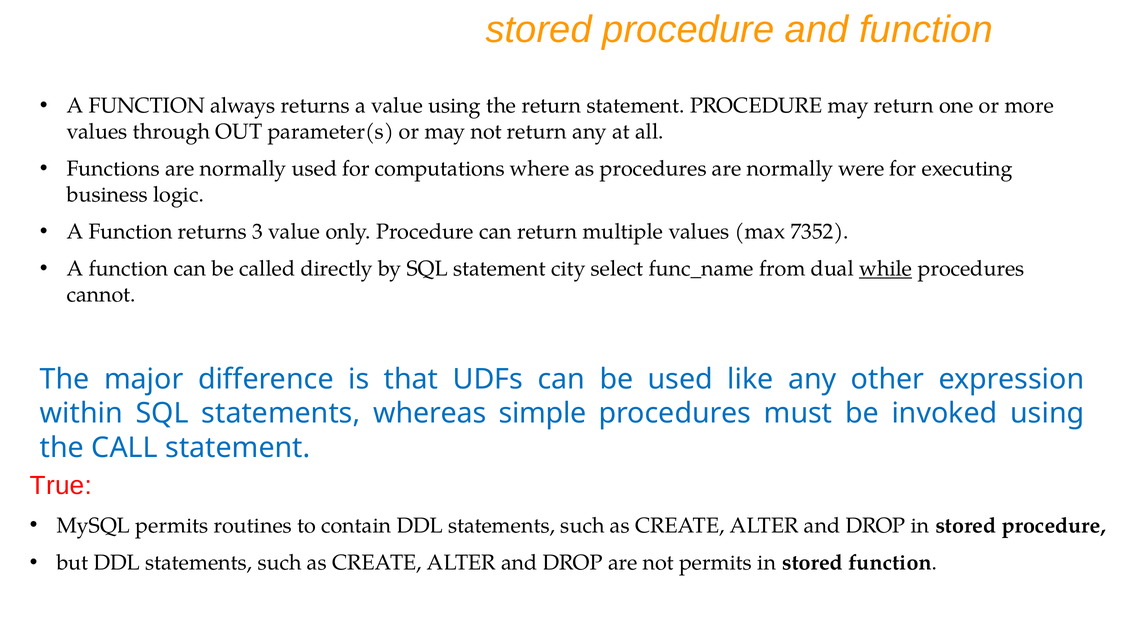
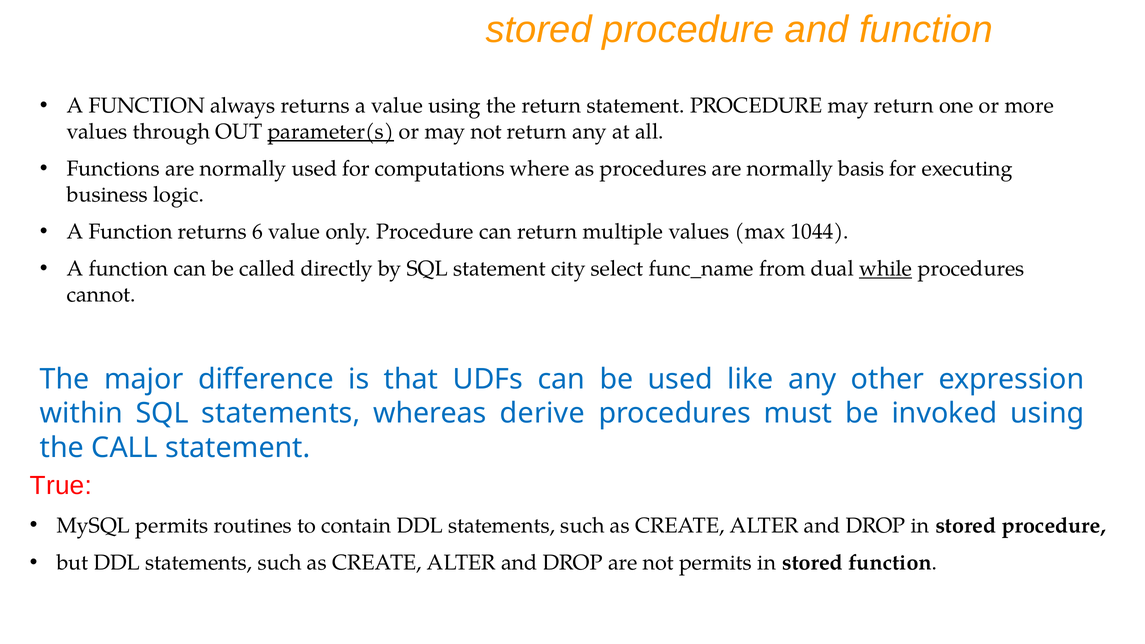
parameter(s underline: none -> present
were: were -> basis
3: 3 -> 6
7352: 7352 -> 1044
simple: simple -> derive
